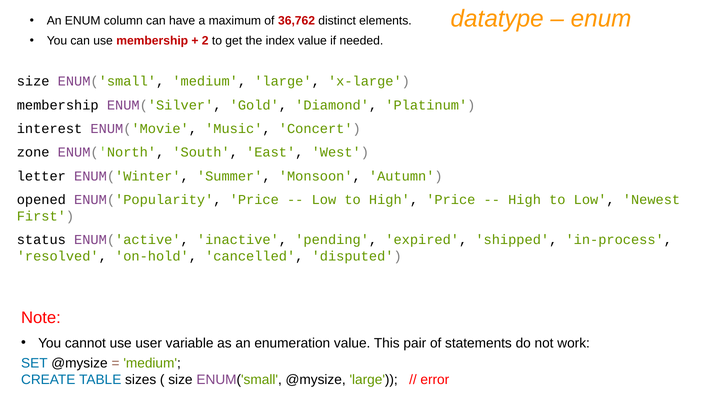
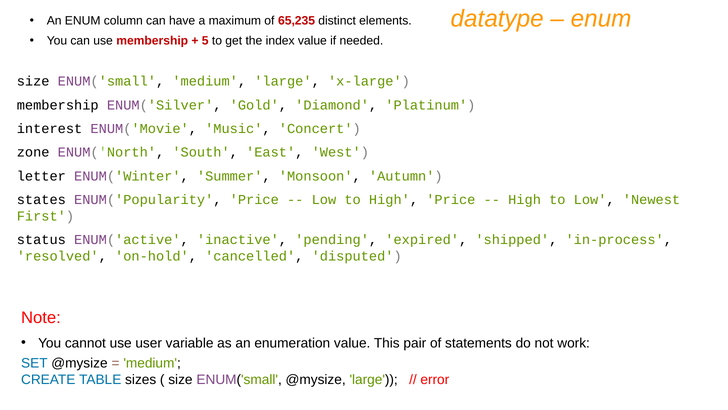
36,762: 36,762 -> 65,235
2: 2 -> 5
opened: opened -> states
